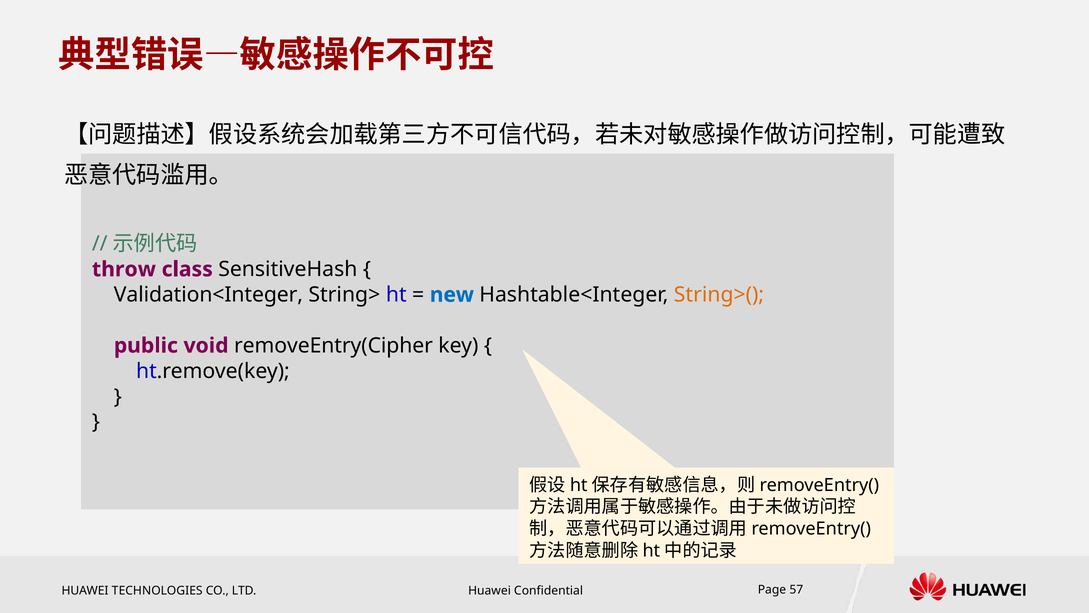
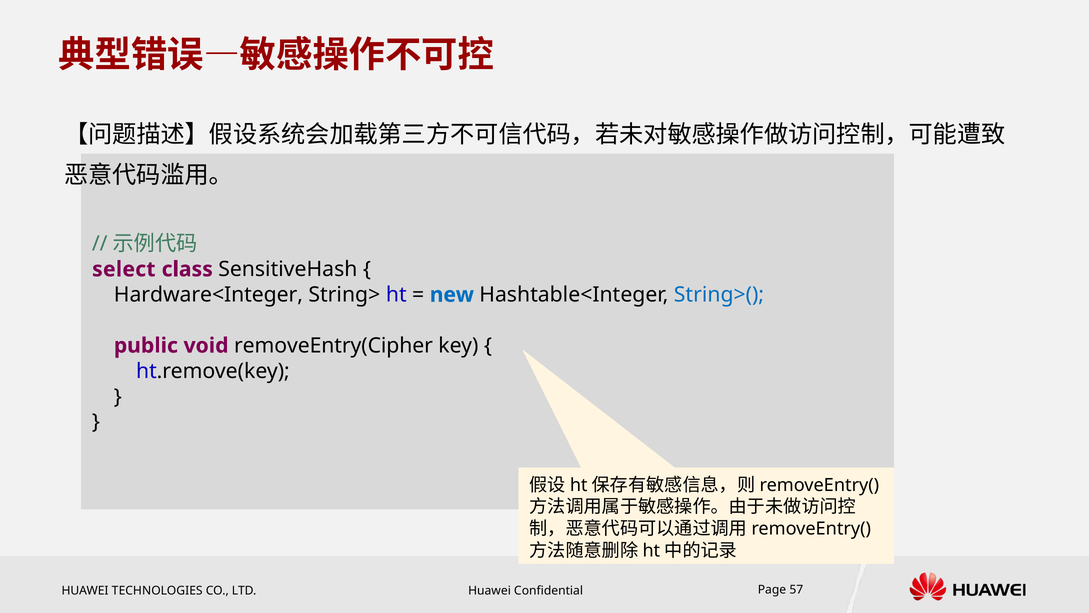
throw: throw -> select
Validation<Integer: Validation<Integer -> Hardware<Integer
String>( colour: orange -> blue
